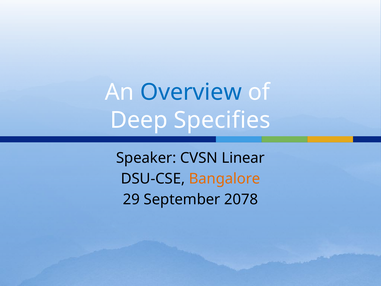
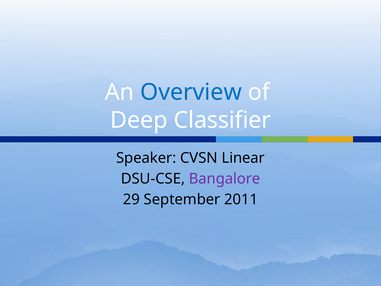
Specifies: Specifies -> Classifier
Bangalore colour: orange -> purple
2078: 2078 -> 2011
